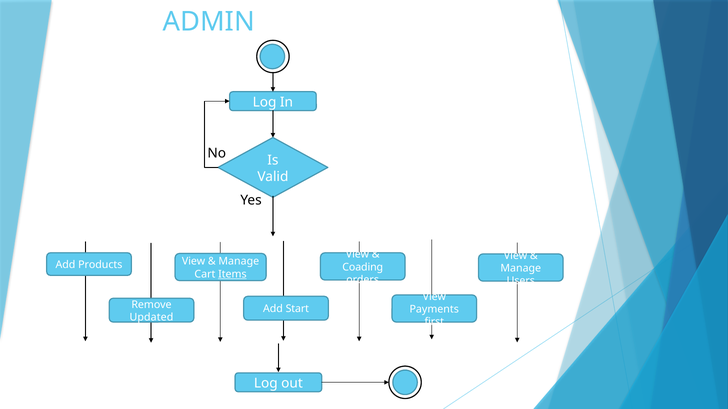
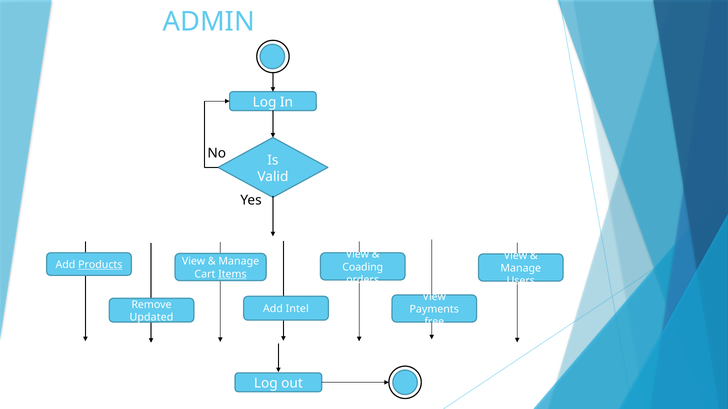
Products underline: none -> present
Start: Start -> Intel
first: first -> free
